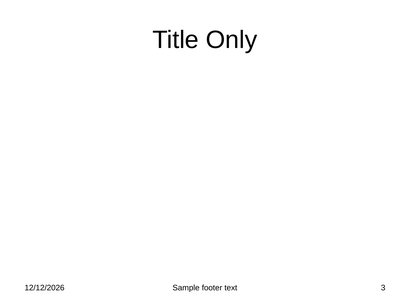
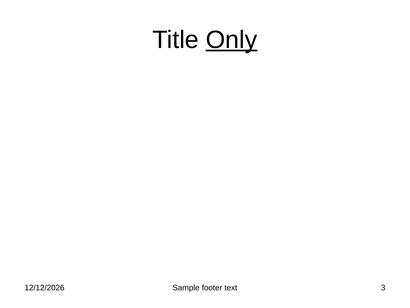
Only underline: none -> present
